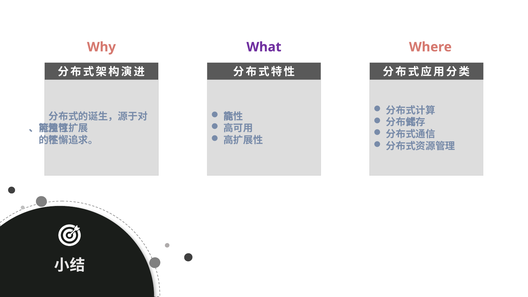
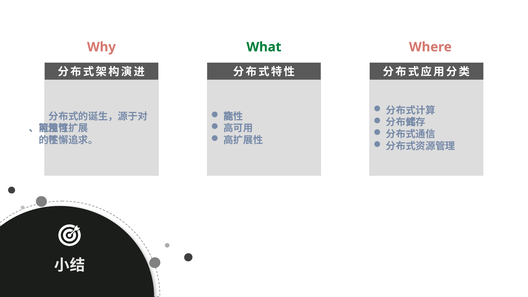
What colour: purple -> green
